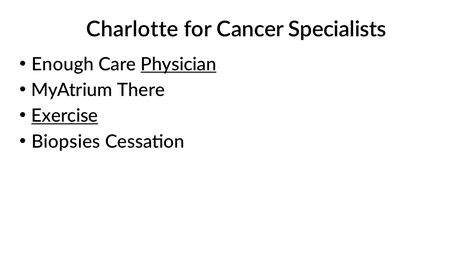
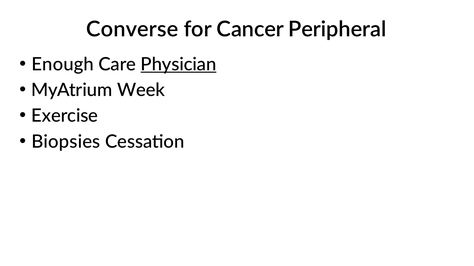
Charlotte: Charlotte -> Converse
Specialists: Specialists -> Peripheral
There: There -> Week
Exercise underline: present -> none
